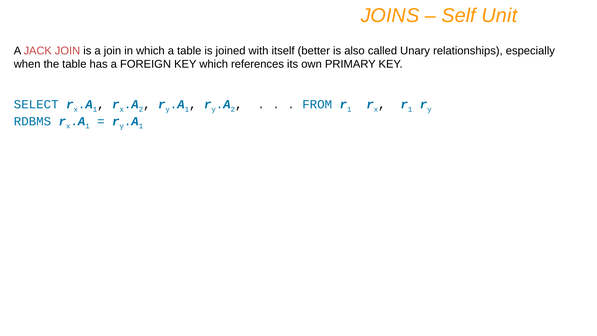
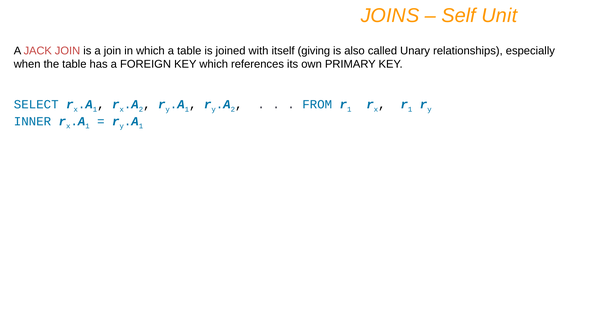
better: better -> giving
RDBMS: RDBMS -> INNER
